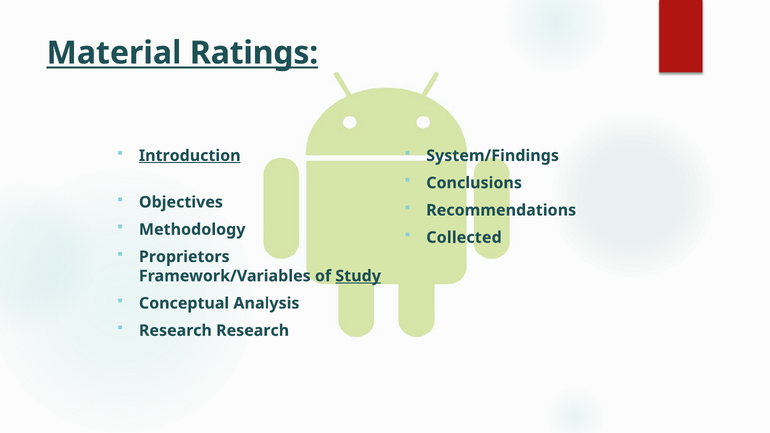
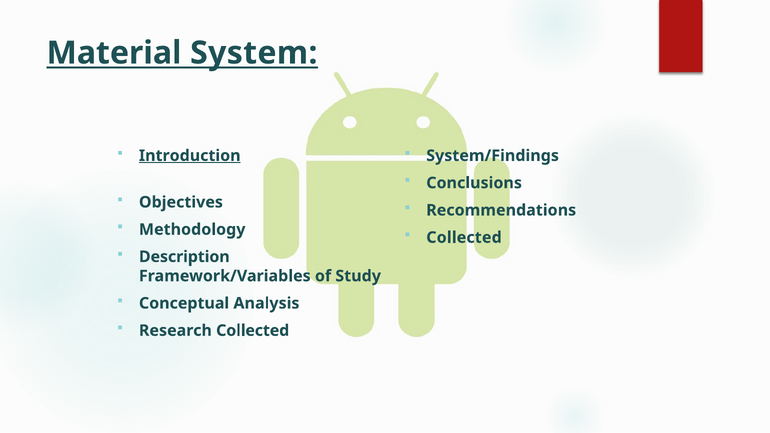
Ratings: Ratings -> System
Proprietors: Proprietors -> Description
Study underline: present -> none
Research Research: Research -> Collected
